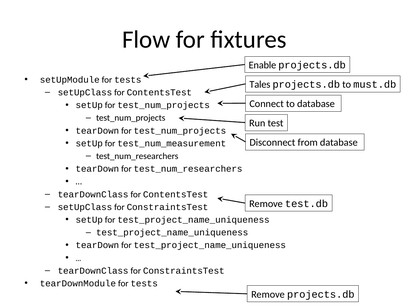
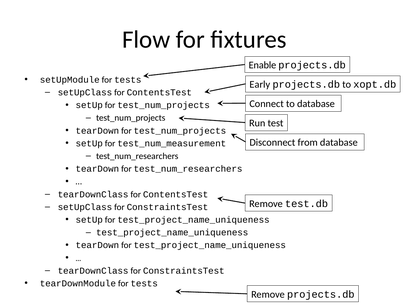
Tales: Tales -> Early
must.db: must.db -> xopt.db
